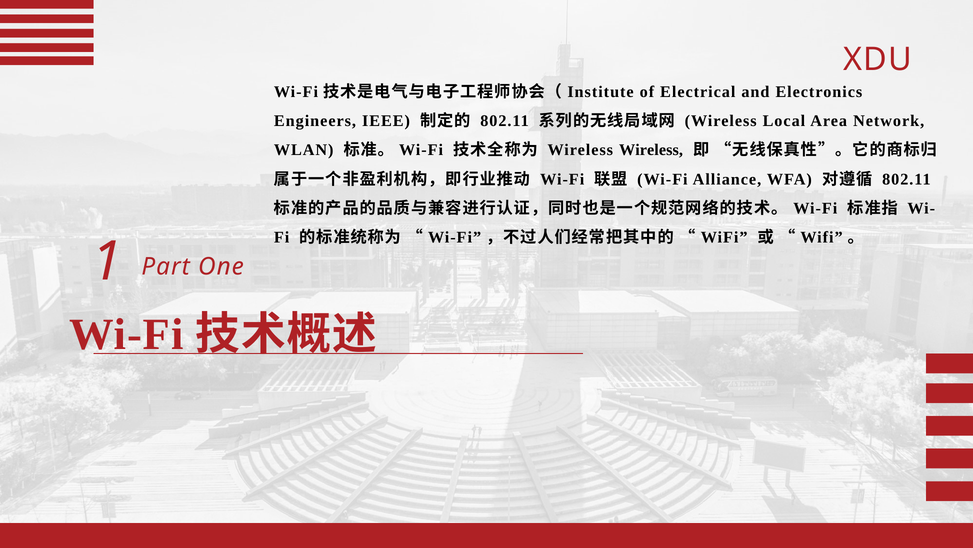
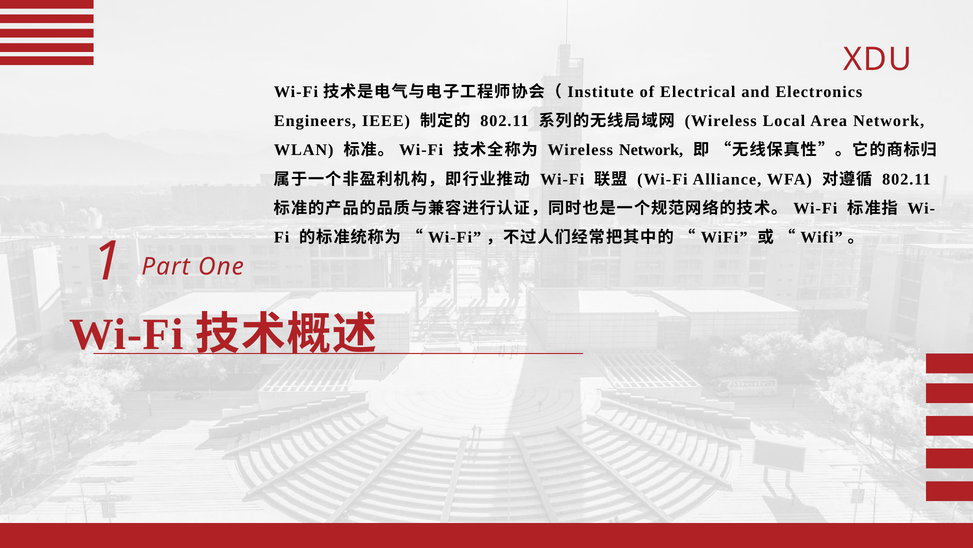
Wireless Wireless: Wireless -> Network
